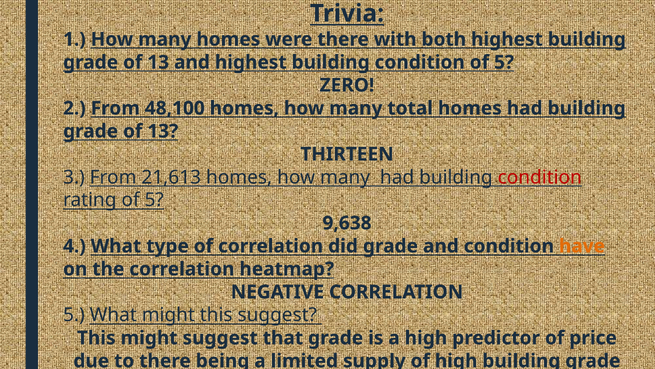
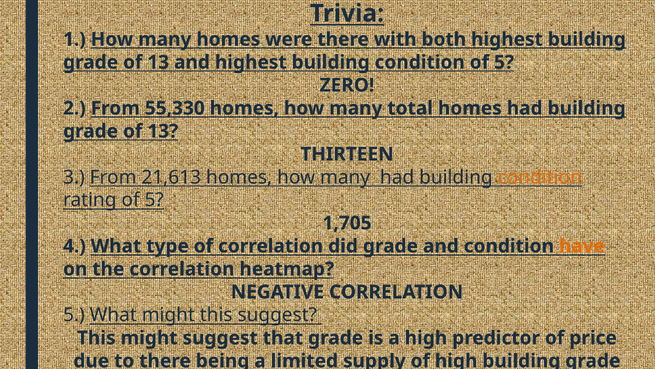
48,100: 48,100 -> 55,330
condition at (540, 177) colour: red -> orange
9,638: 9,638 -> 1,705
